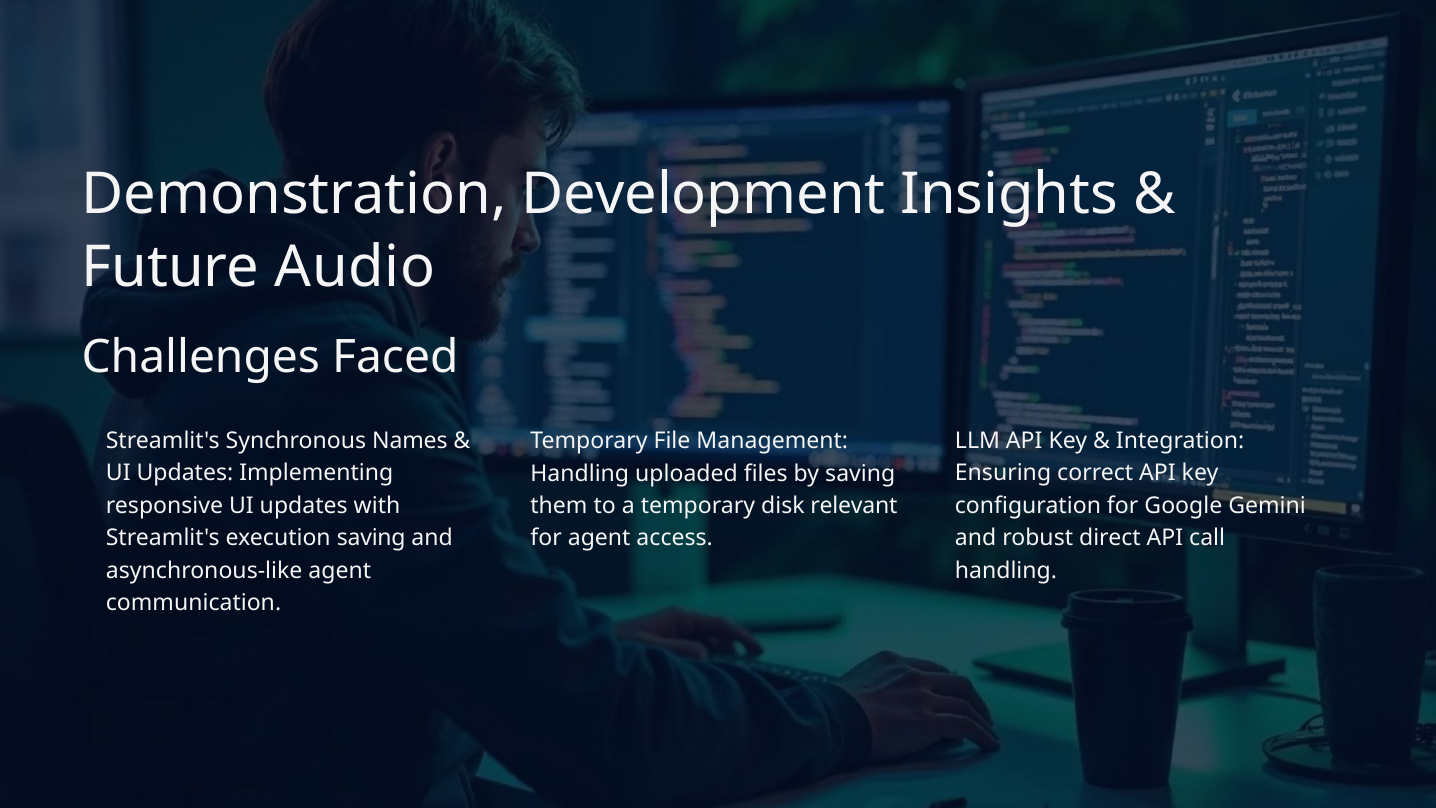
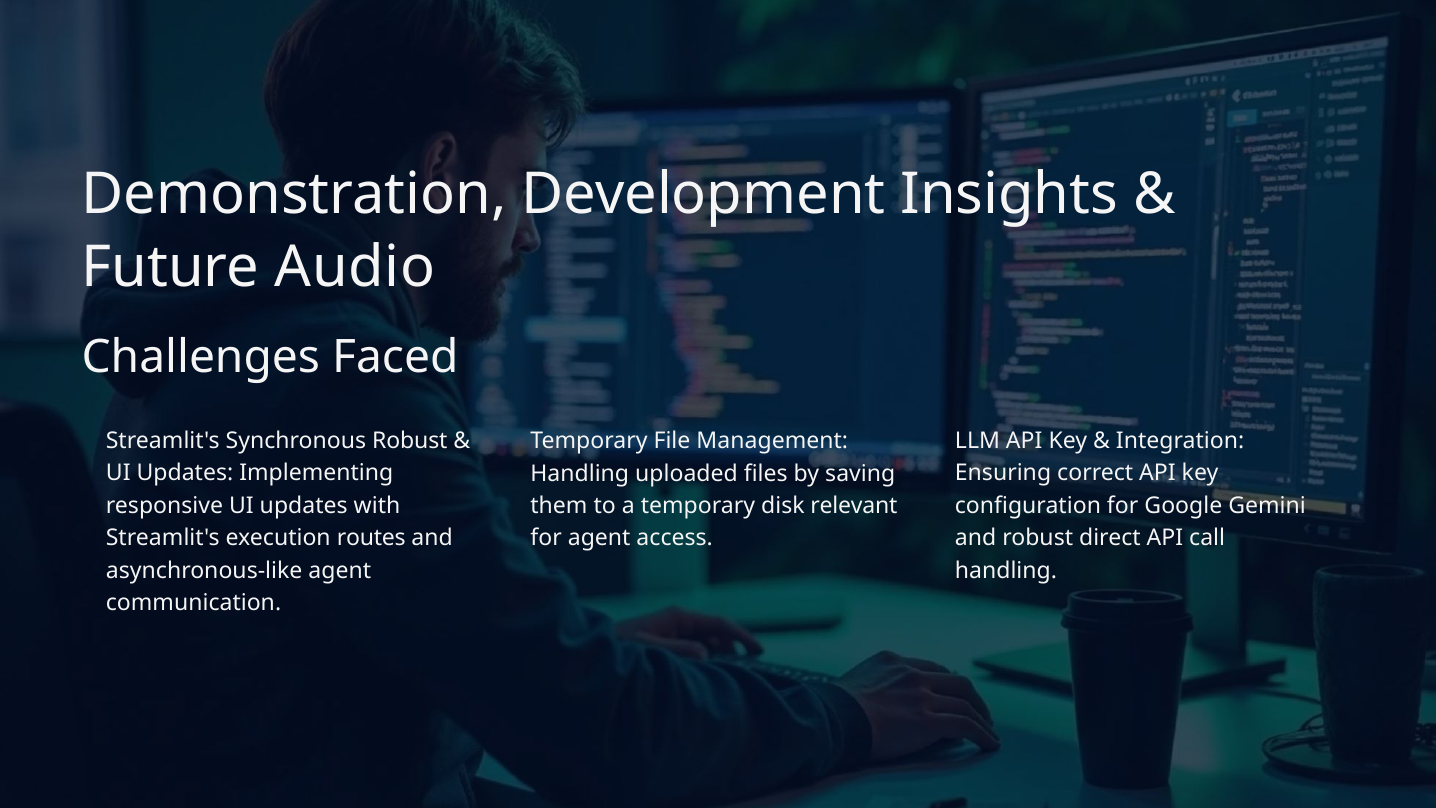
Synchronous Names: Names -> Robust
execution saving: saving -> routes
